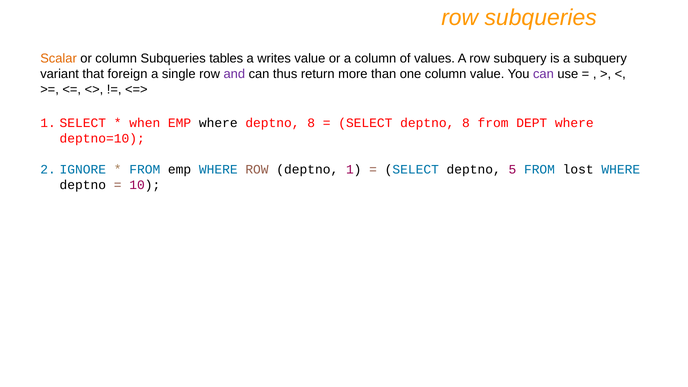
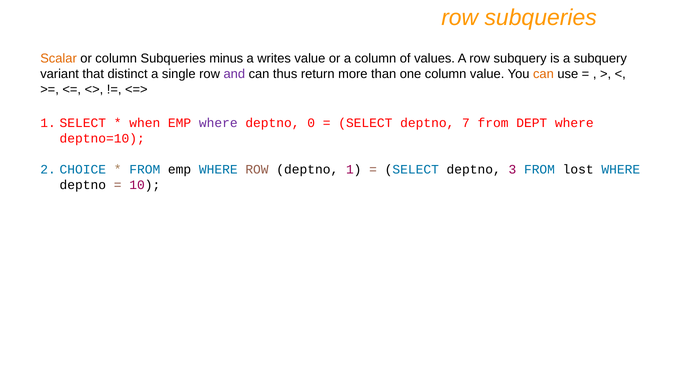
tables: tables -> minus
foreign: foreign -> distinct
can at (543, 74) colour: purple -> orange
where at (218, 123) colour: black -> purple
8 at (311, 123): 8 -> 0
SELECT deptno 8: 8 -> 7
IGNORE: IGNORE -> CHOICE
5: 5 -> 3
